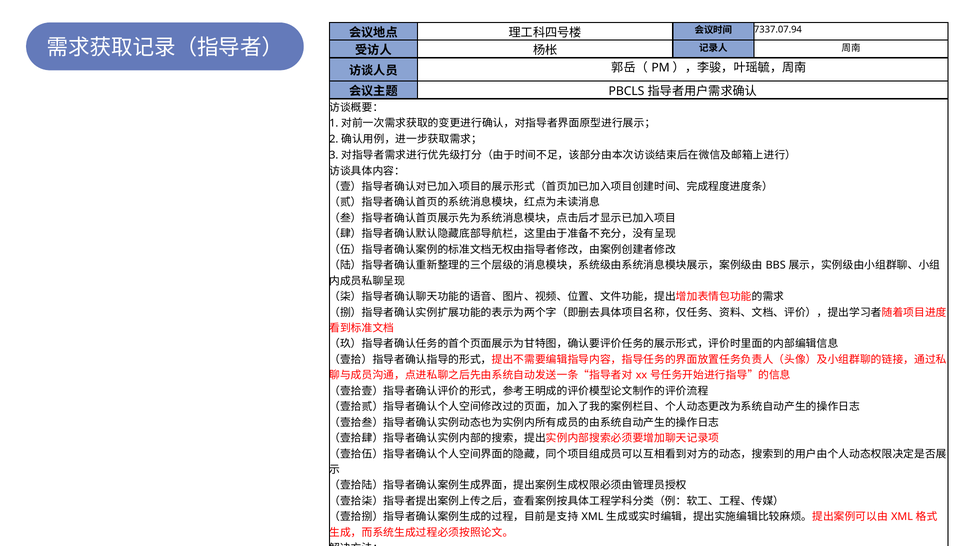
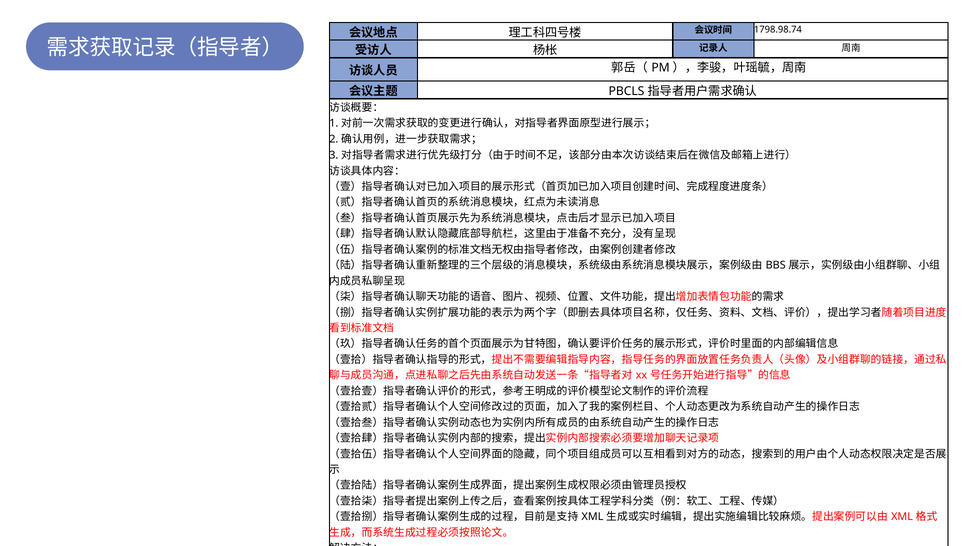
7337.07.94: 7337.07.94 -> 1798.98.74
